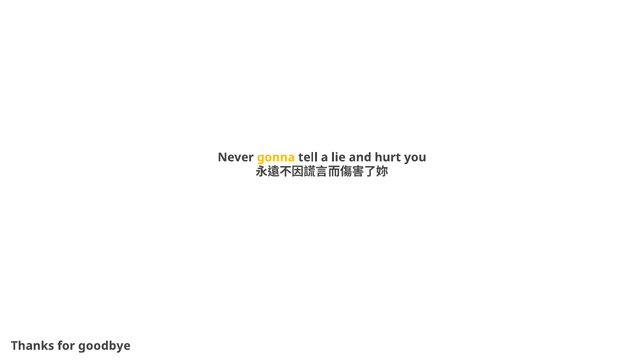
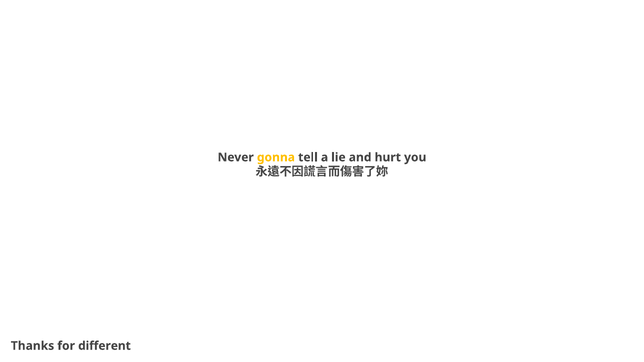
goodbye: goodbye -> different
